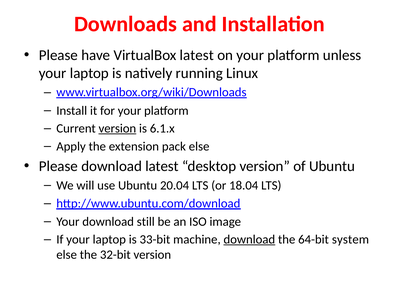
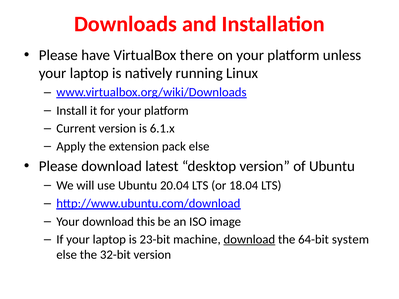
VirtualBox latest: latest -> there
version at (117, 129) underline: present -> none
still: still -> this
33-bit: 33-bit -> 23-bit
